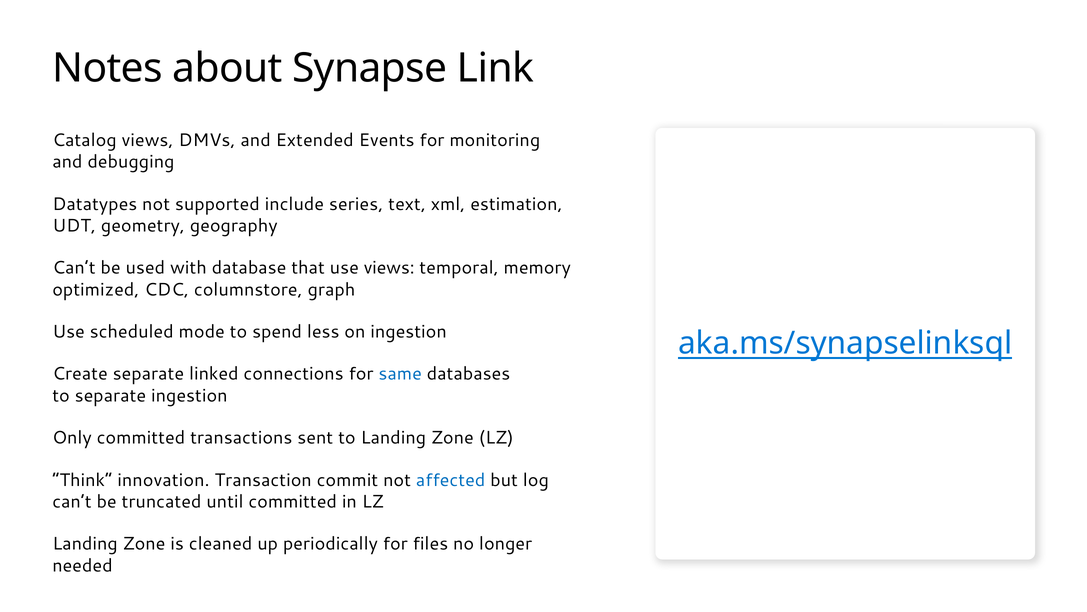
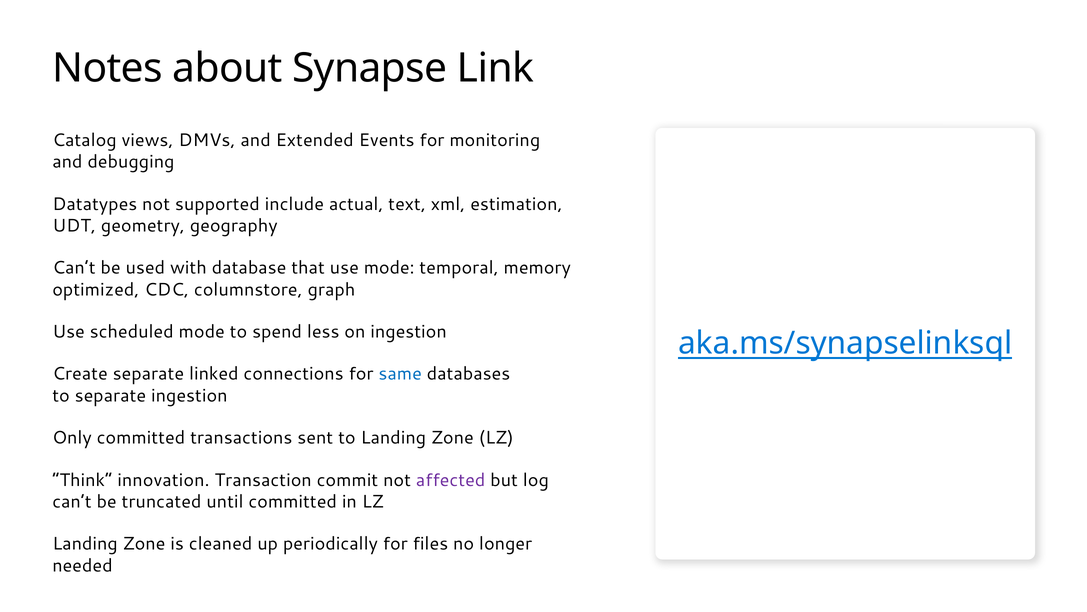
series: series -> actual
use views: views -> mode
affected colour: blue -> purple
